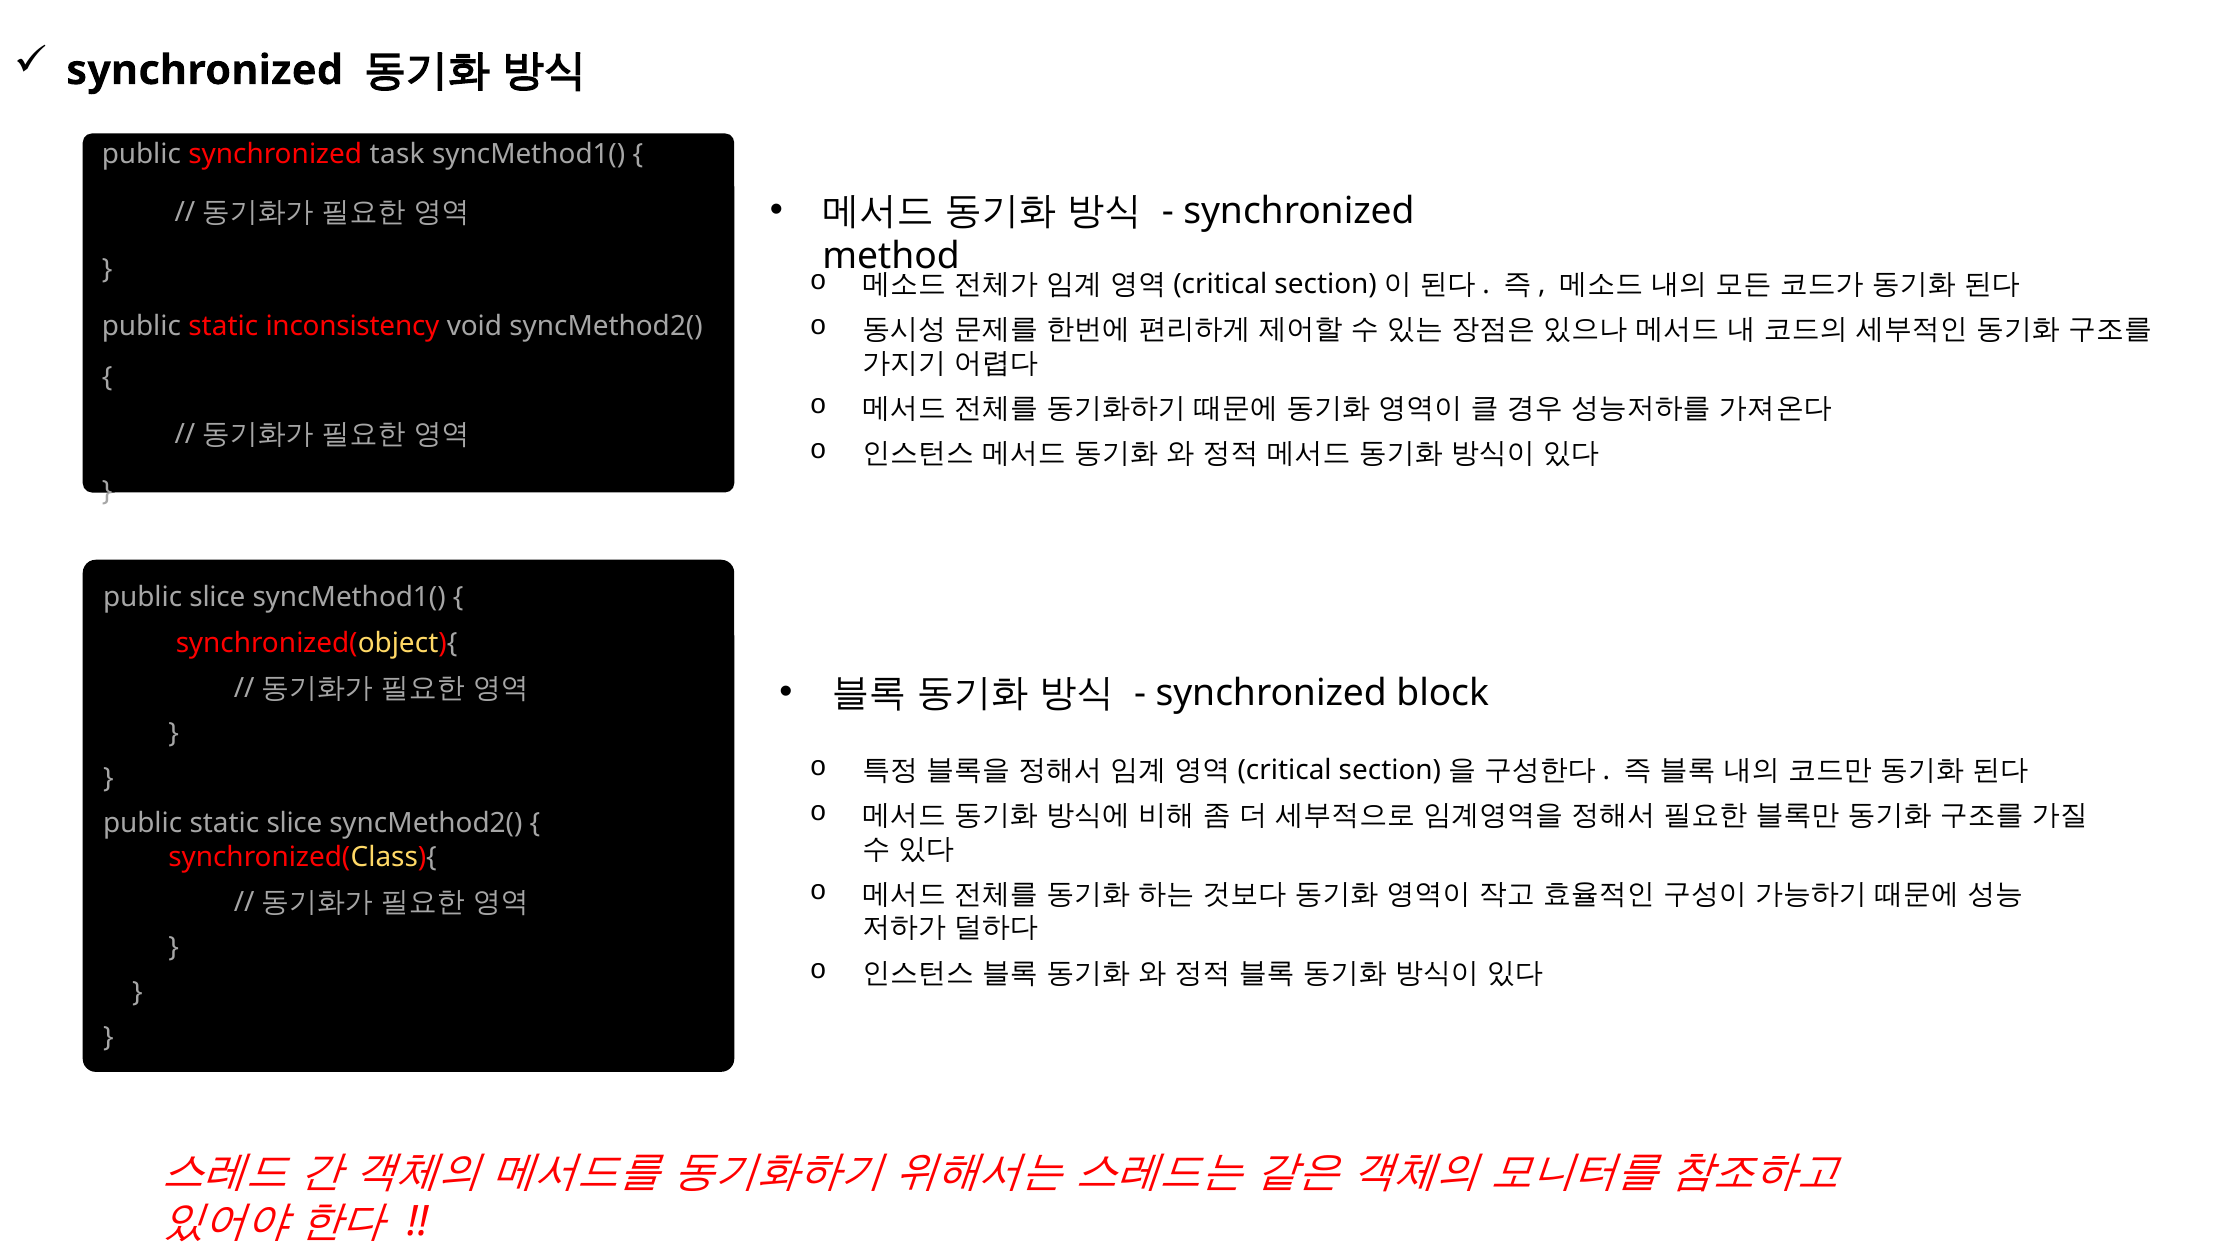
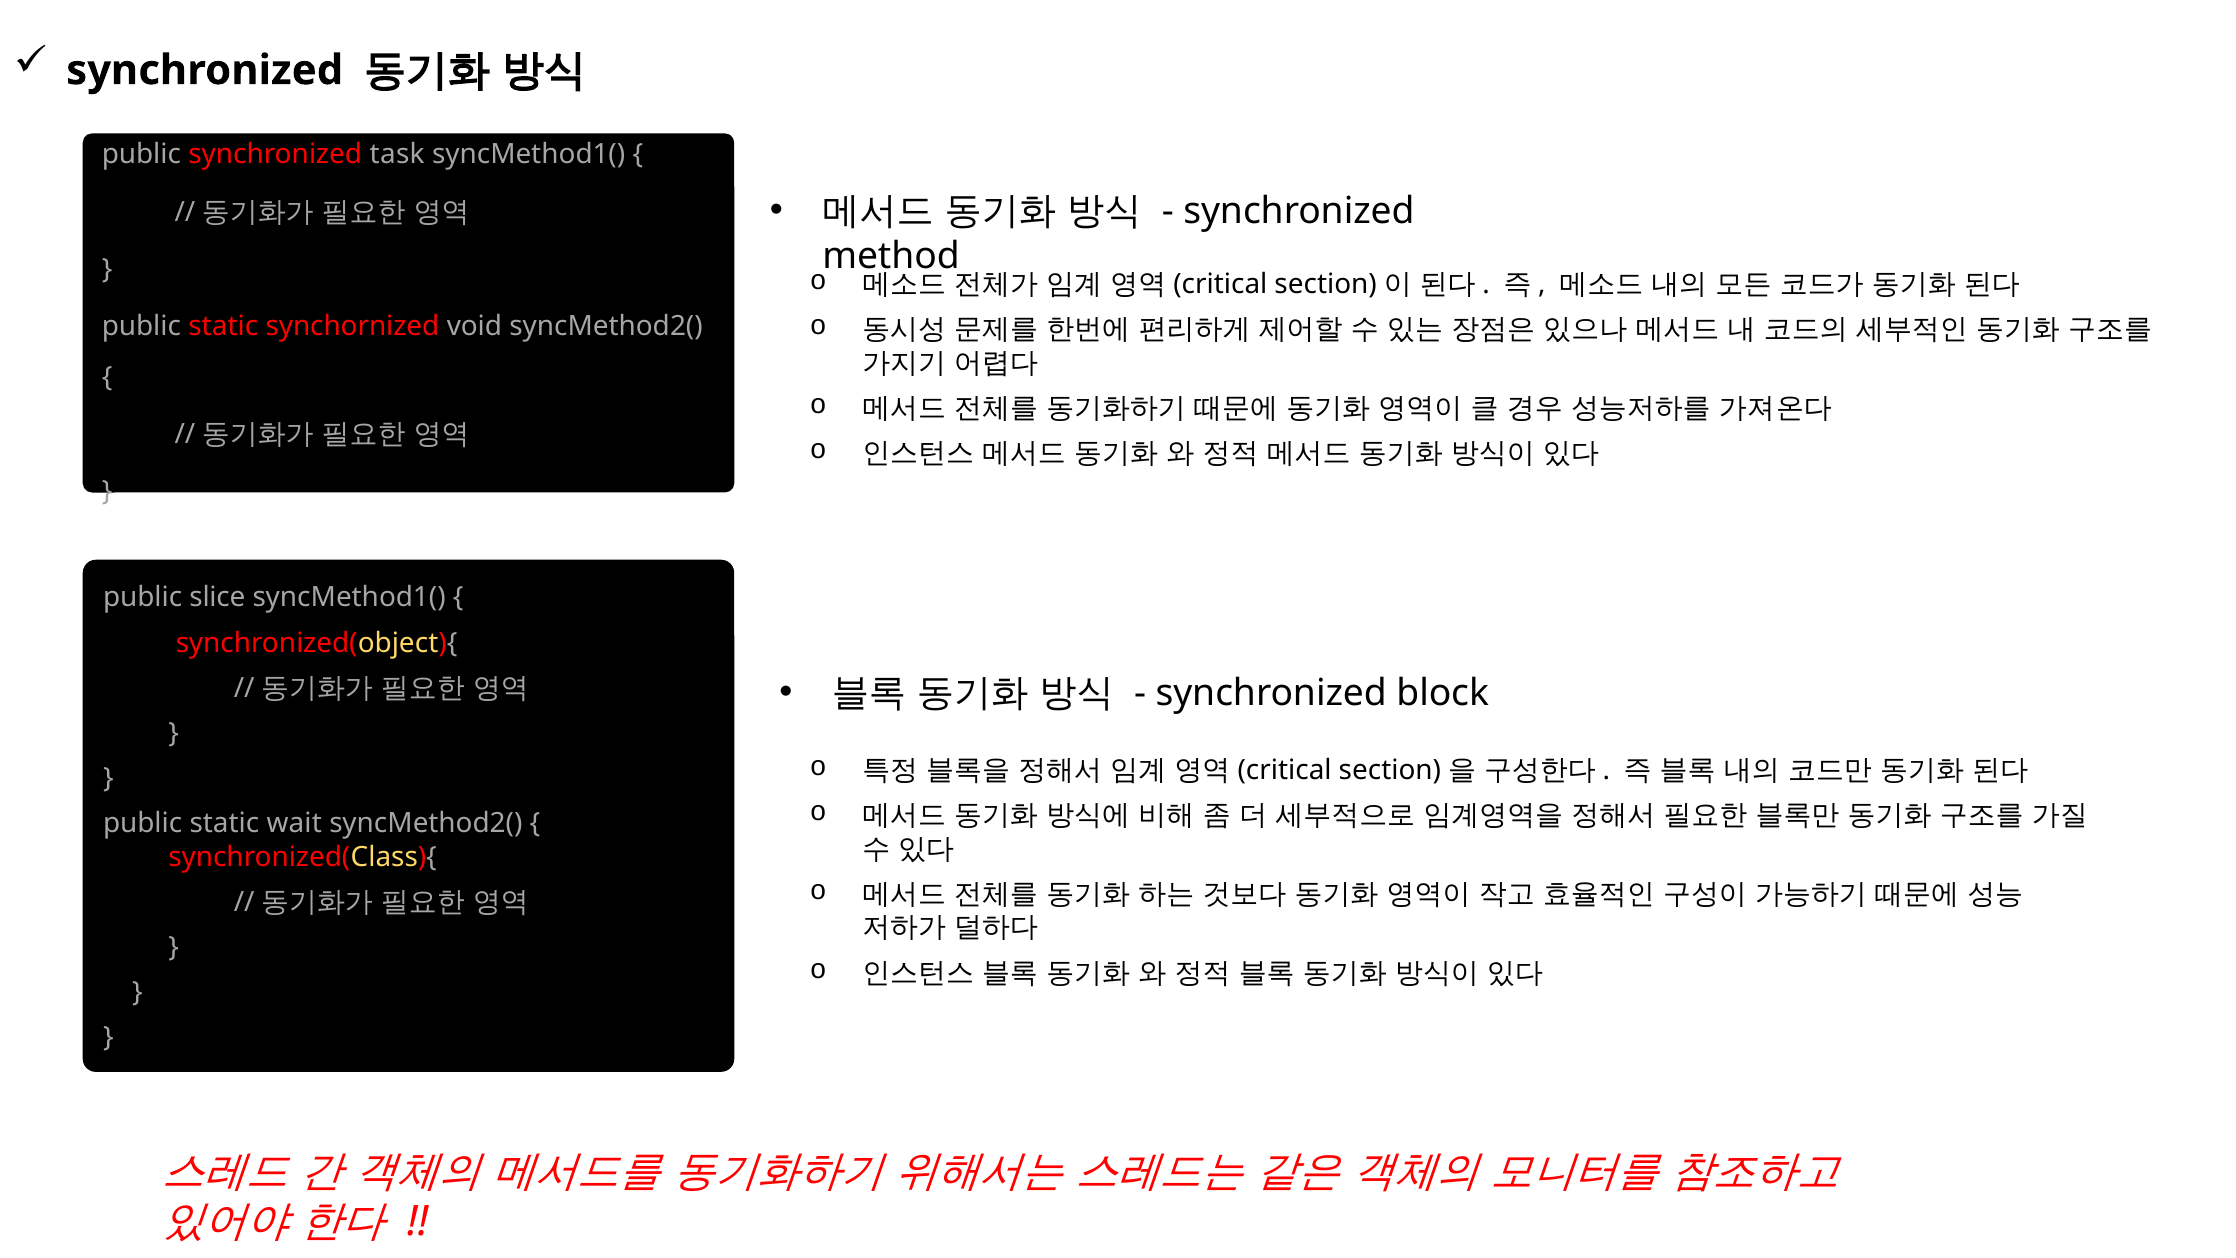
inconsistency: inconsistency -> synchornized
static slice: slice -> wait
